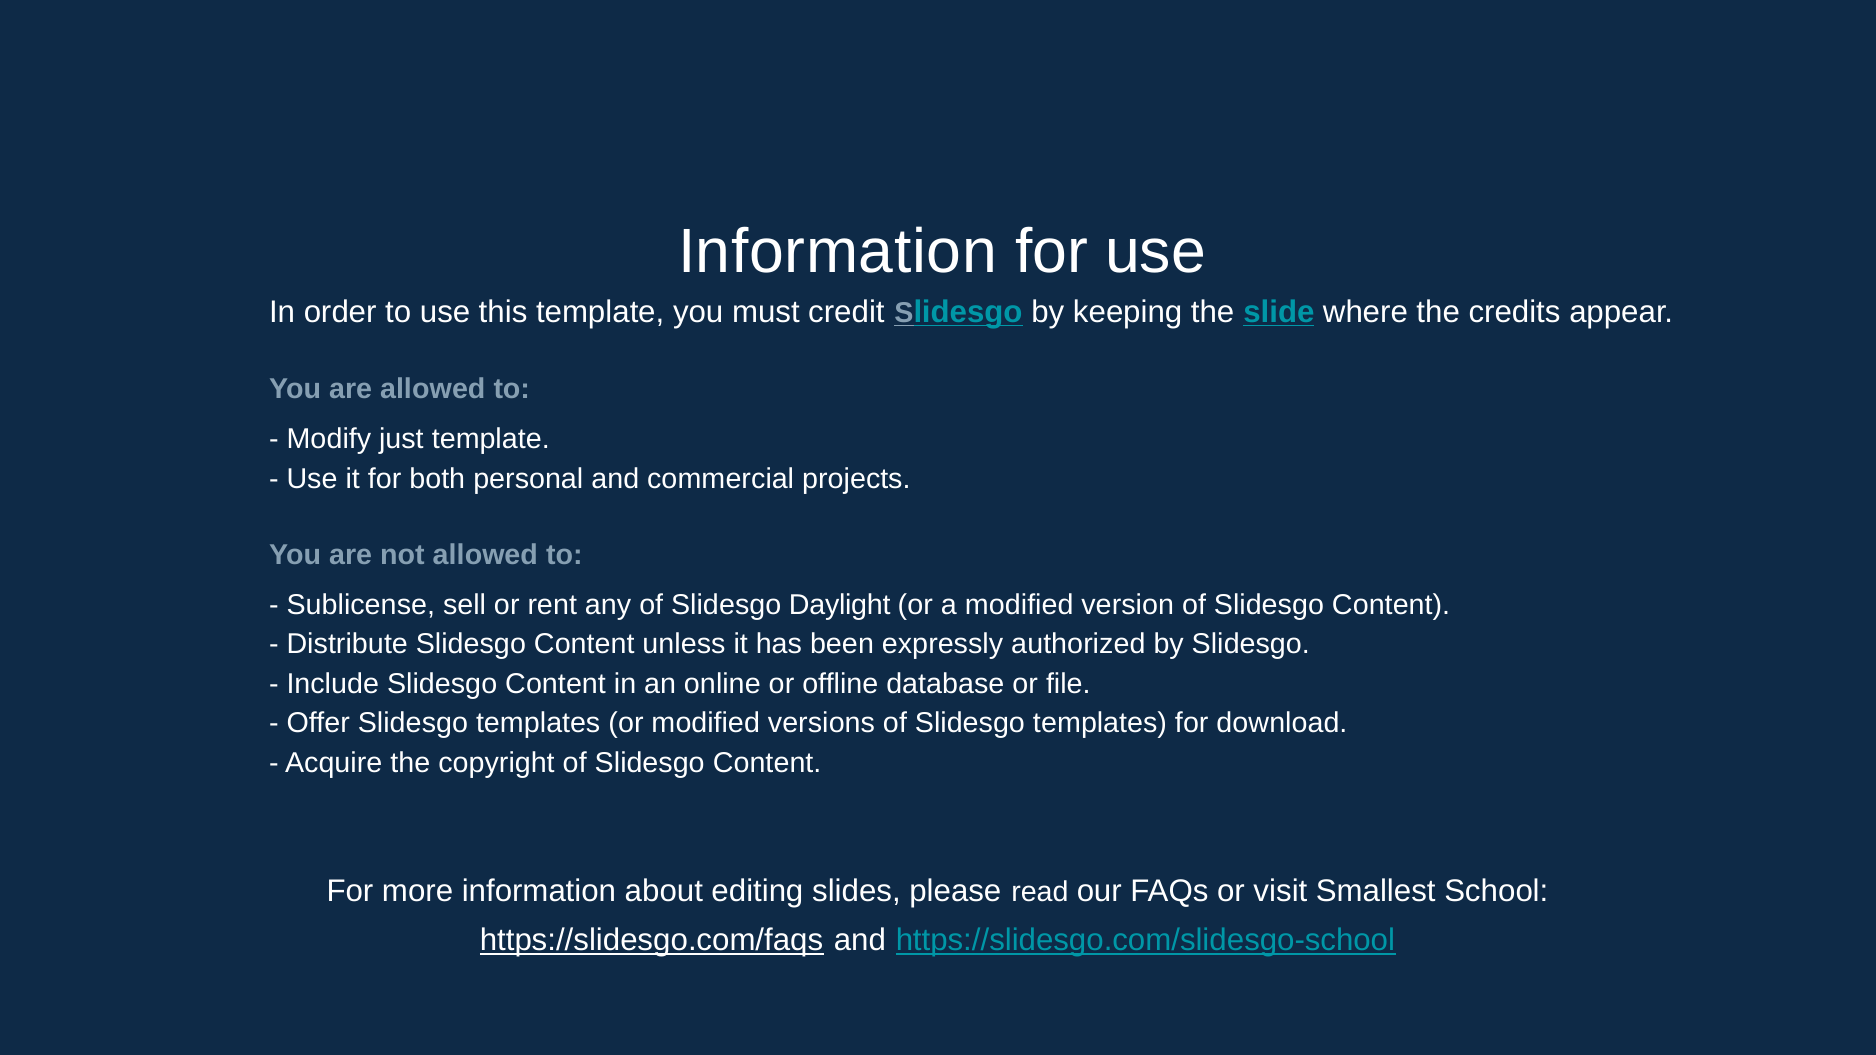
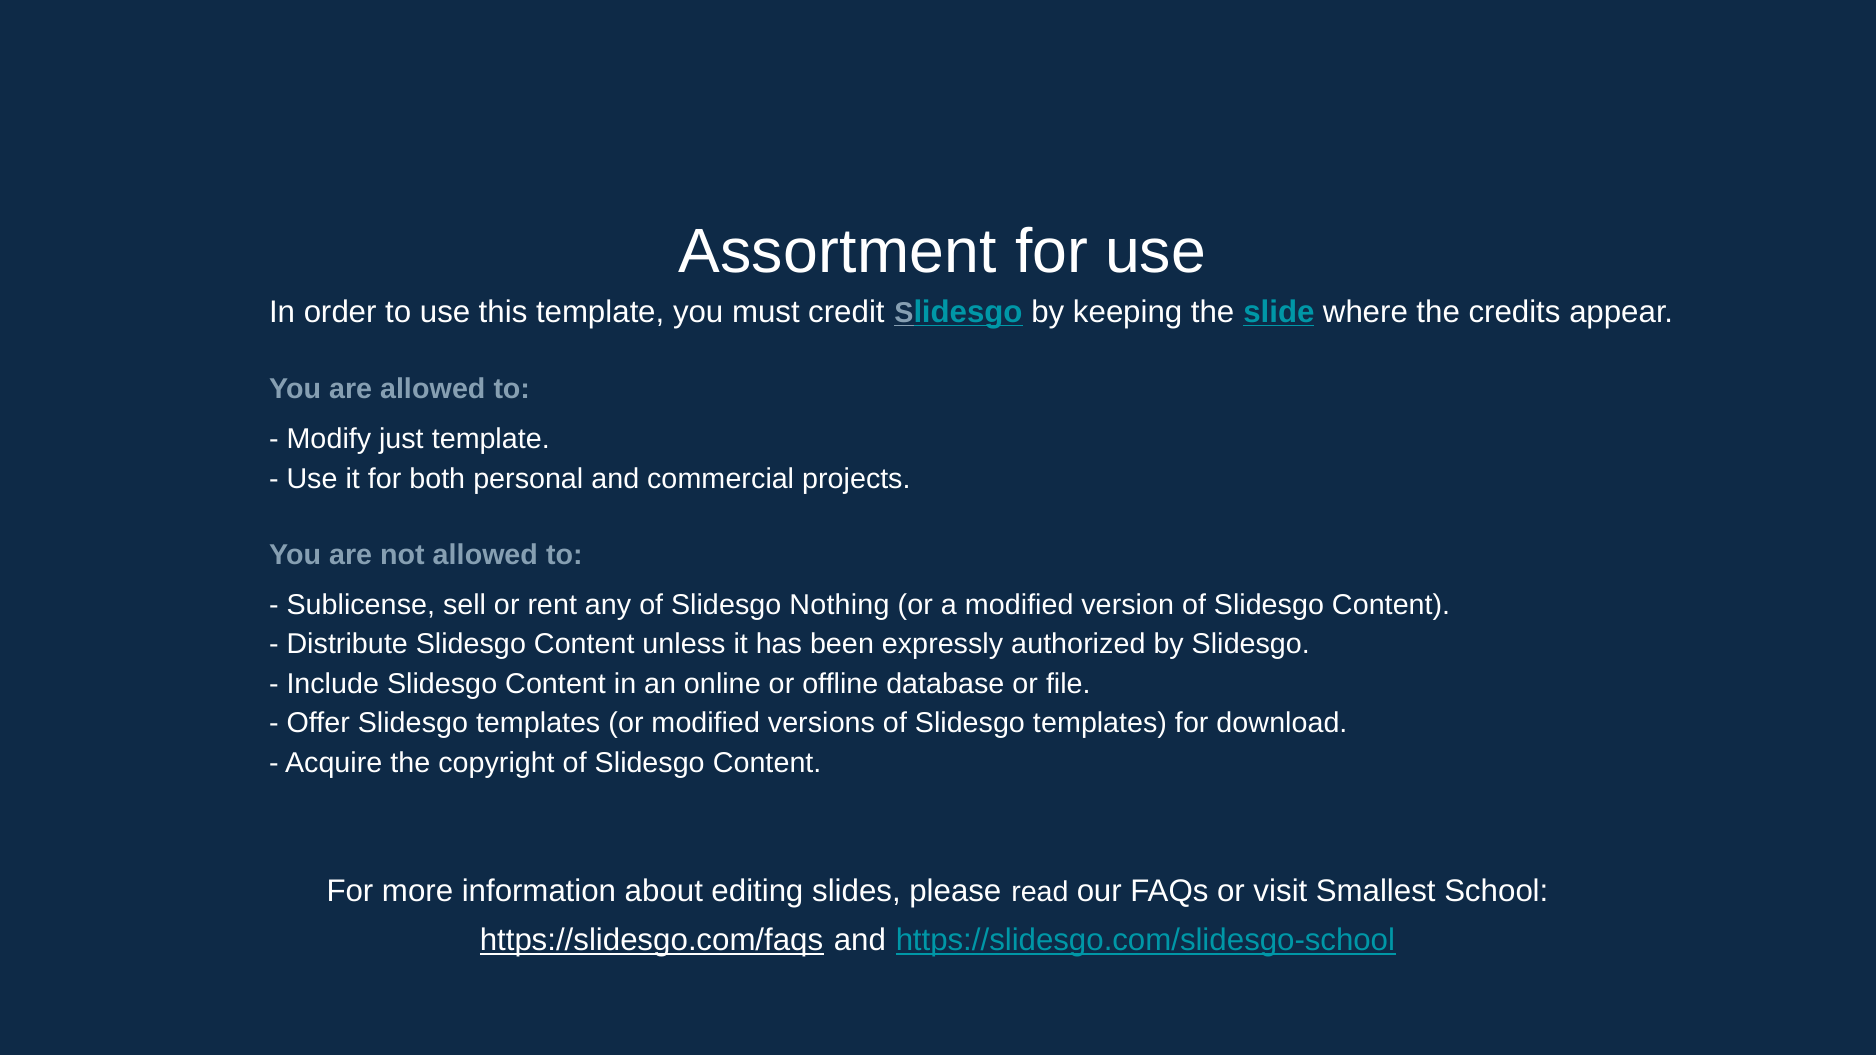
Information at (837, 252): Information -> Assortment
Daylight: Daylight -> Nothing
